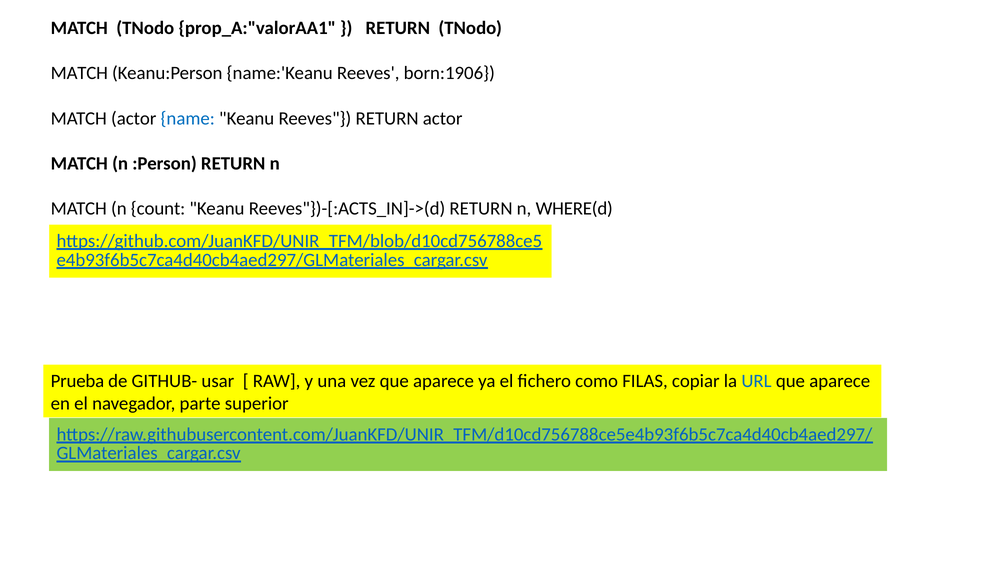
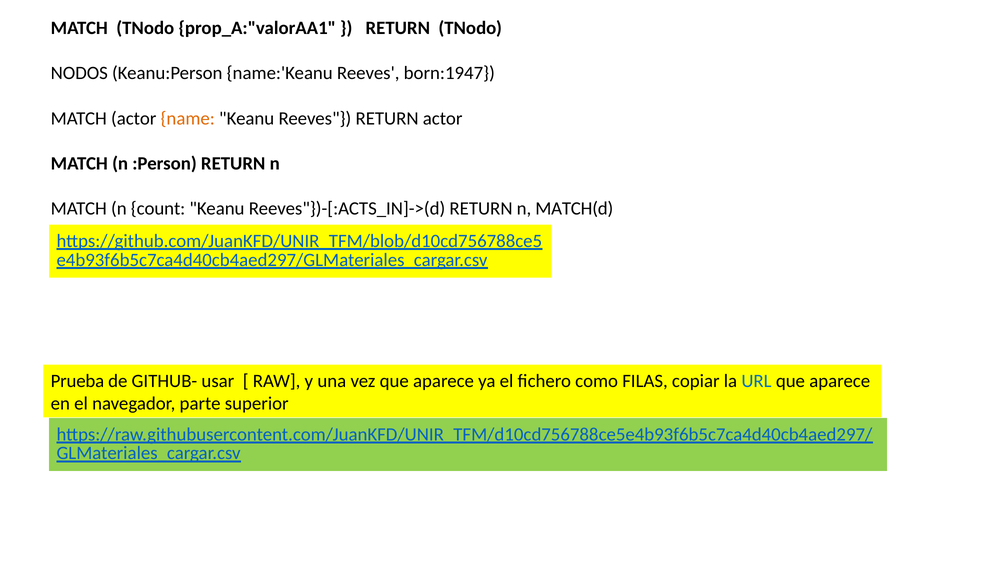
MATCH at (79, 73): MATCH -> NODOS
born:1906: born:1906 -> born:1947
name colour: blue -> orange
WHERE(d: WHERE(d -> MATCH(d
